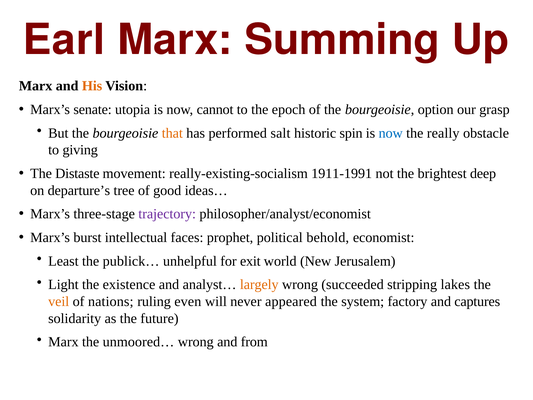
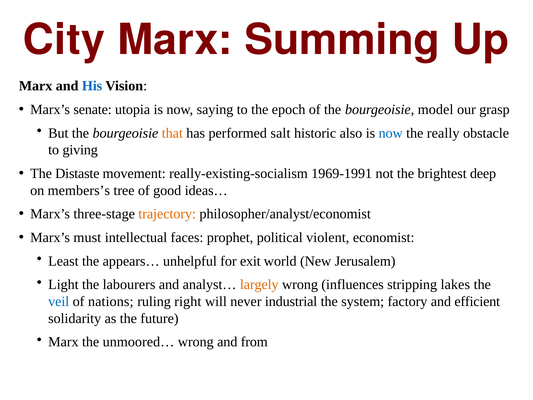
Earl: Earl -> City
His colour: orange -> blue
cannot: cannot -> saying
option: option -> model
spin: spin -> also
1911-1991: 1911-1991 -> 1969-1991
departure’s: departure’s -> members’s
trajectory colour: purple -> orange
burst: burst -> must
behold: behold -> violent
publick…: publick… -> appears…
existence: existence -> labourers
succeeded: succeeded -> influences
veil colour: orange -> blue
even: even -> right
appeared: appeared -> industrial
captures: captures -> efficient
